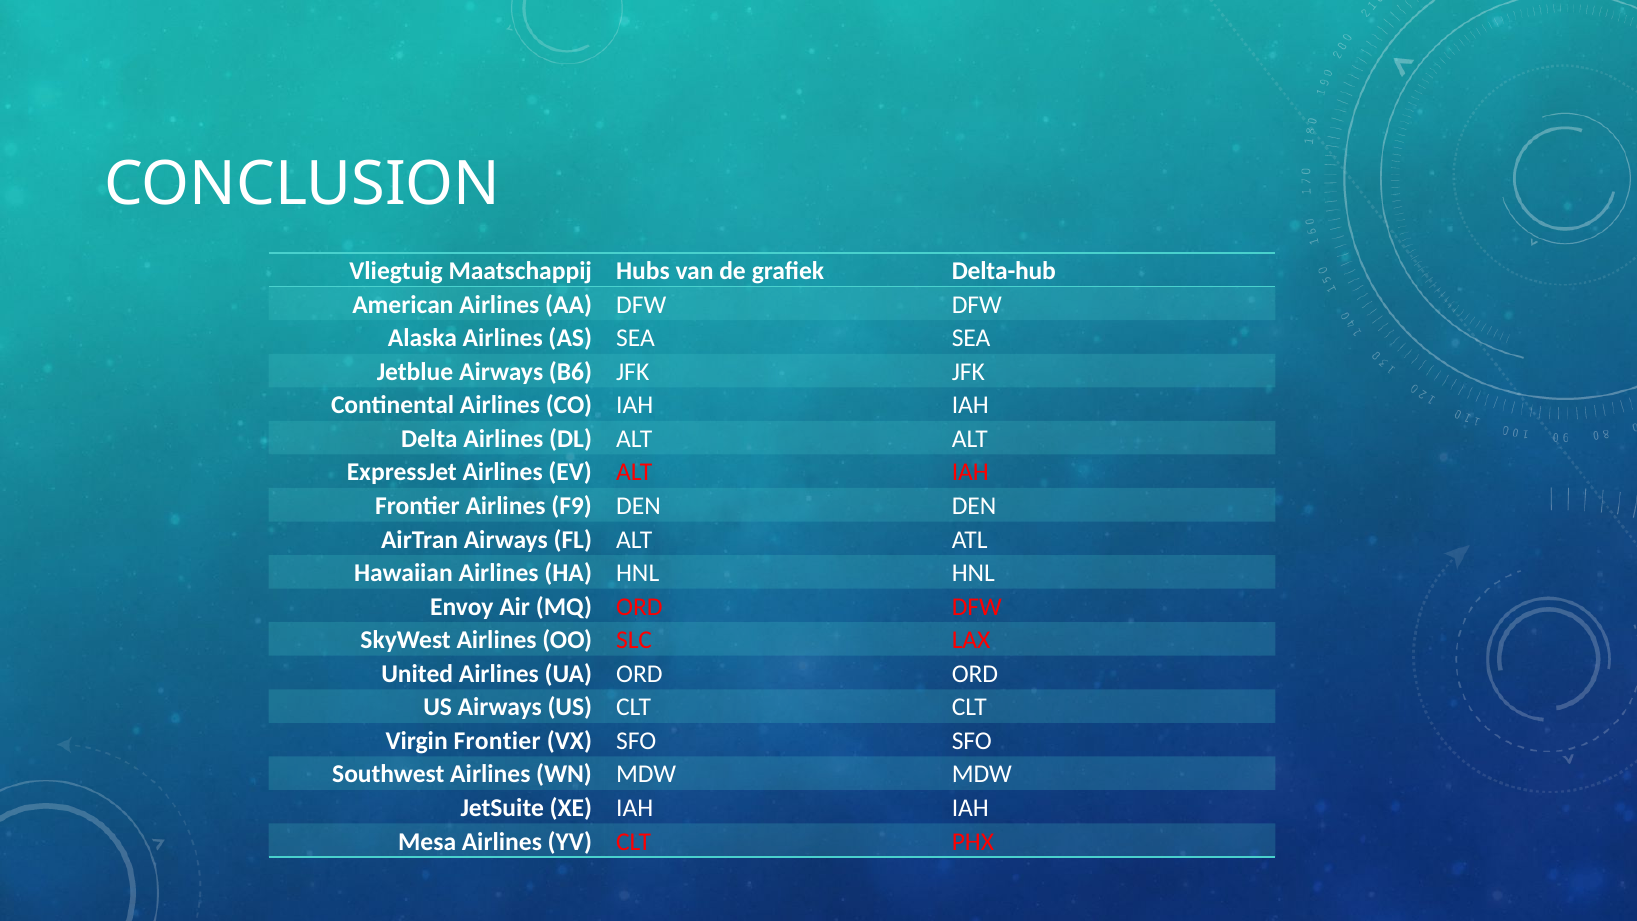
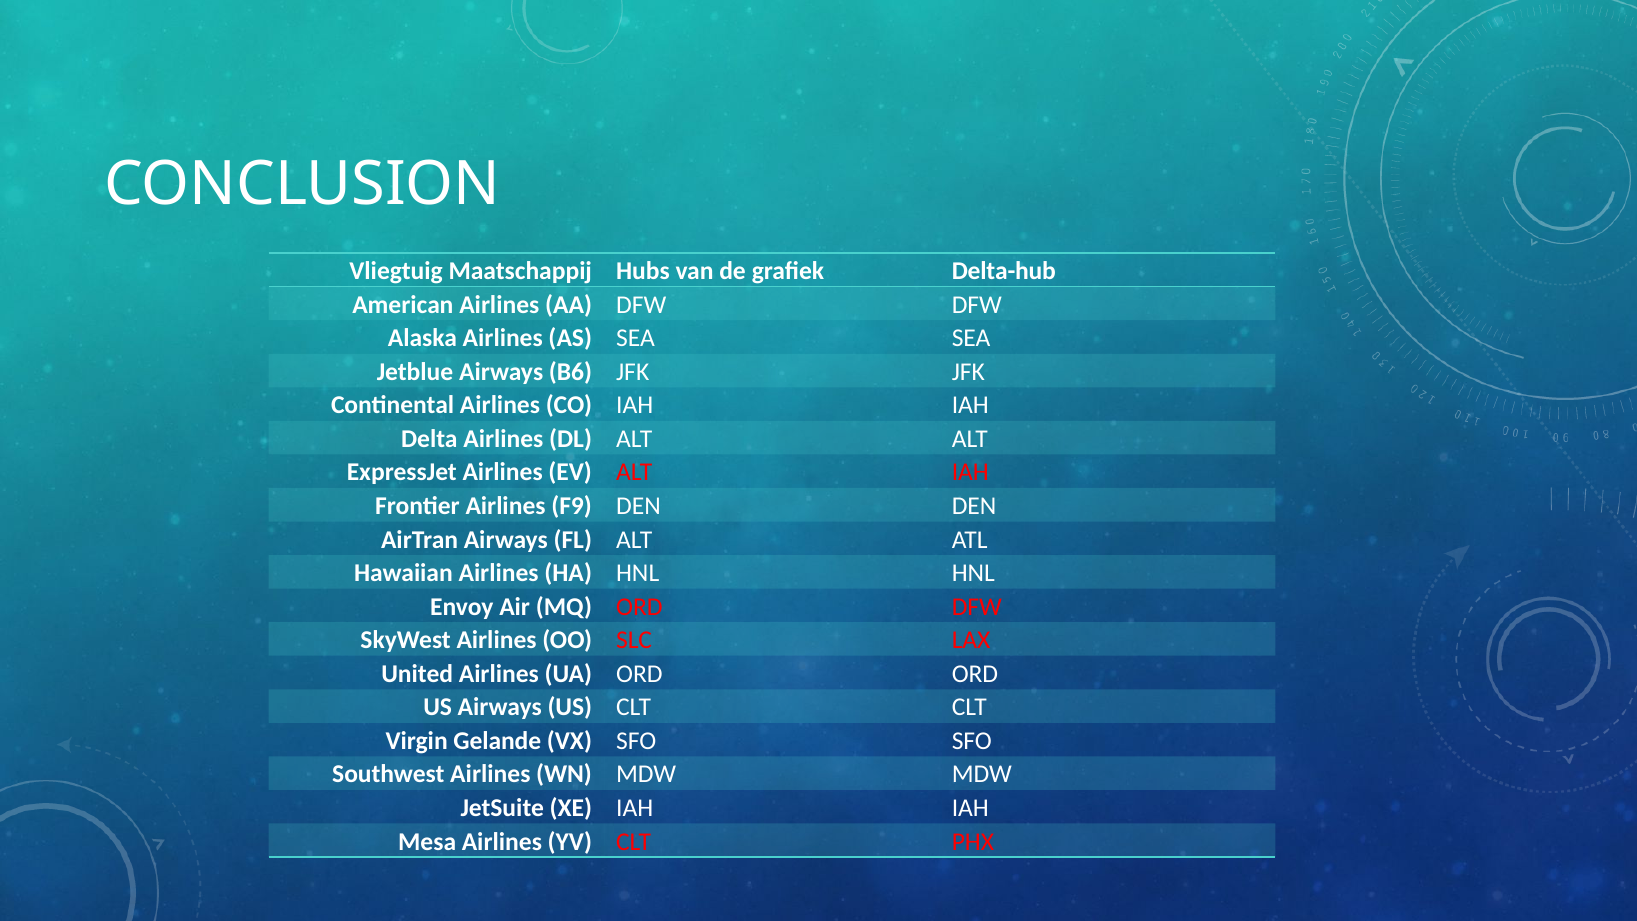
Virgin Frontier: Frontier -> Gelande
